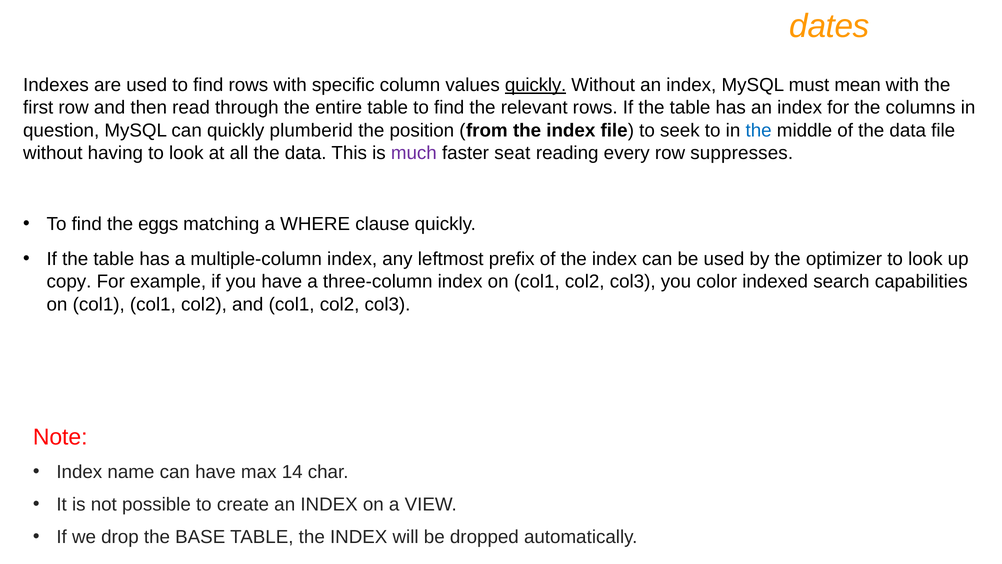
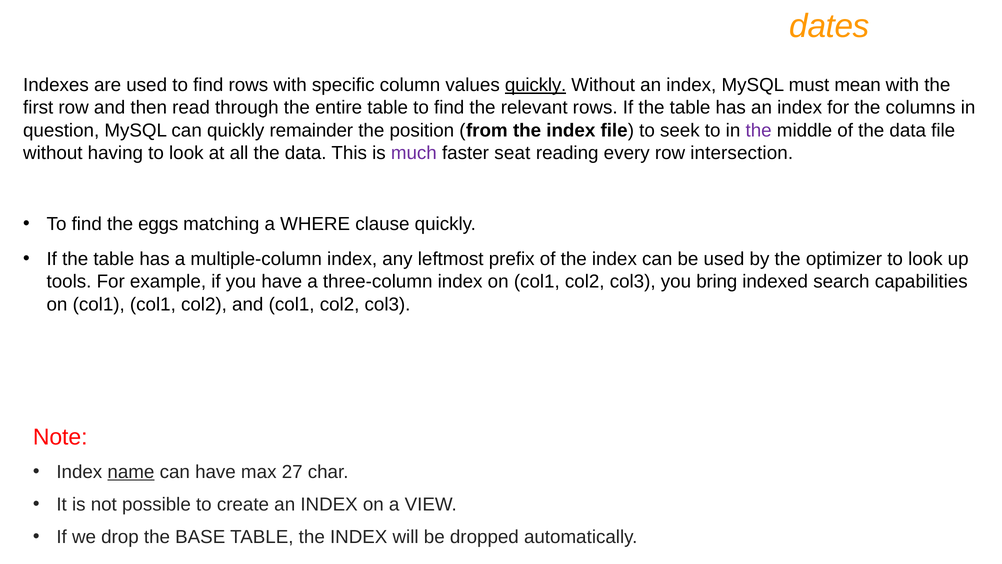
plumberid: plumberid -> remainder
the at (759, 130) colour: blue -> purple
suppresses: suppresses -> intersection
copy: copy -> tools
color: color -> bring
name underline: none -> present
14: 14 -> 27
